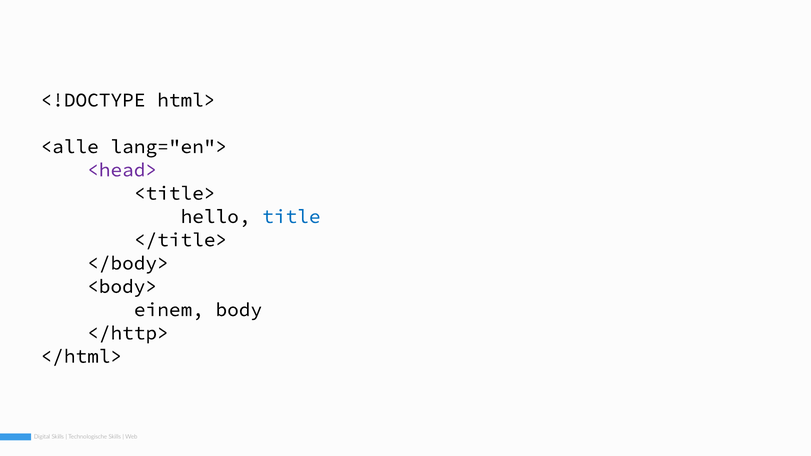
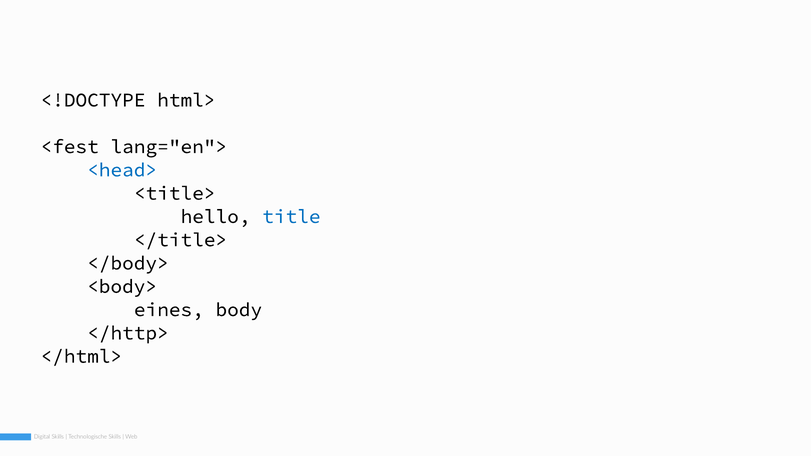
<alle: <alle -> <fest
<head> colour: purple -> blue
einem: einem -> eines
